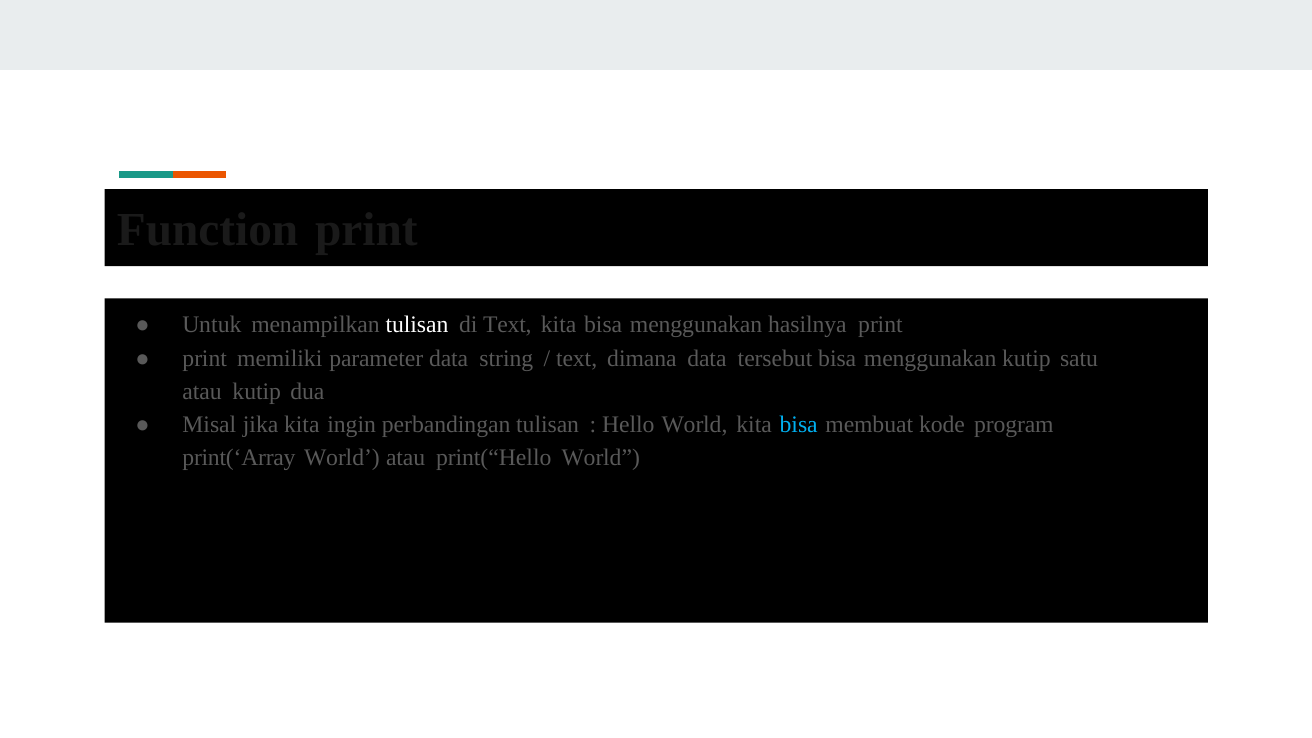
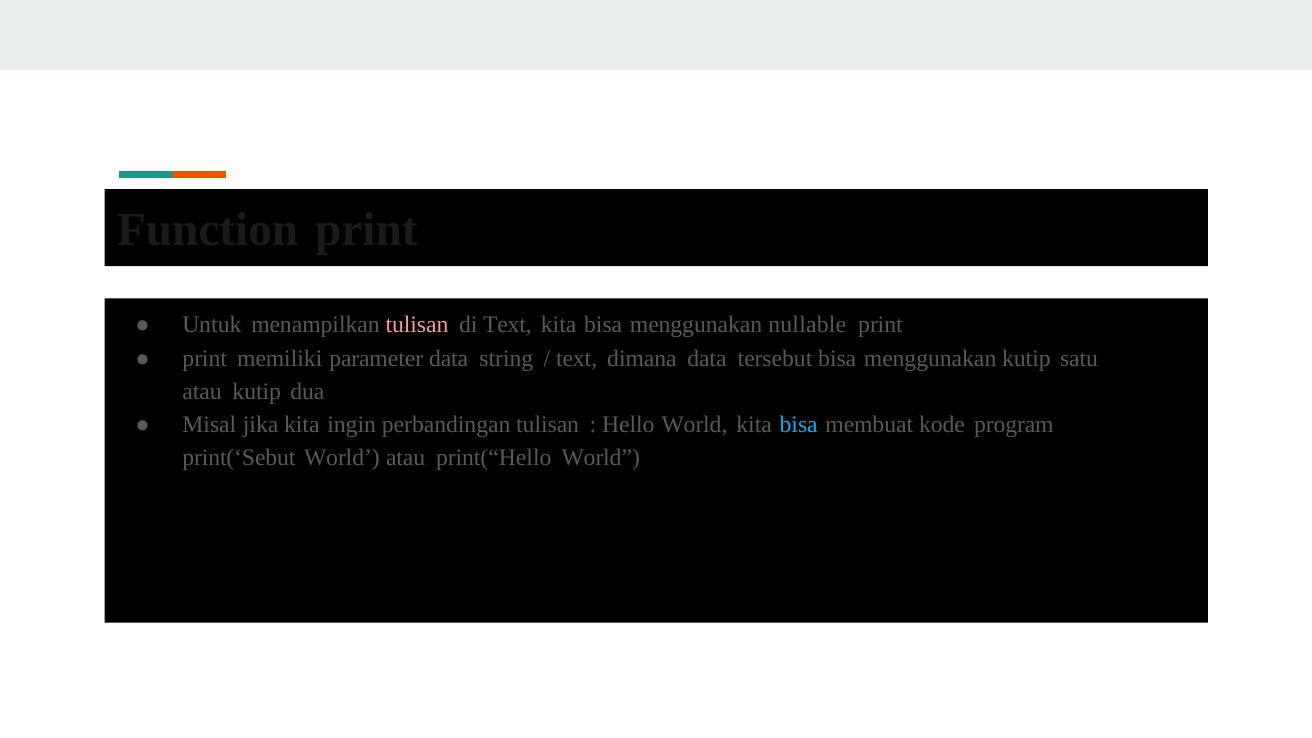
tulisan at (417, 325) colour: white -> pink
hasilnya: hasilnya -> nullable
print(‘Array: print(‘Array -> print(‘Sebut
